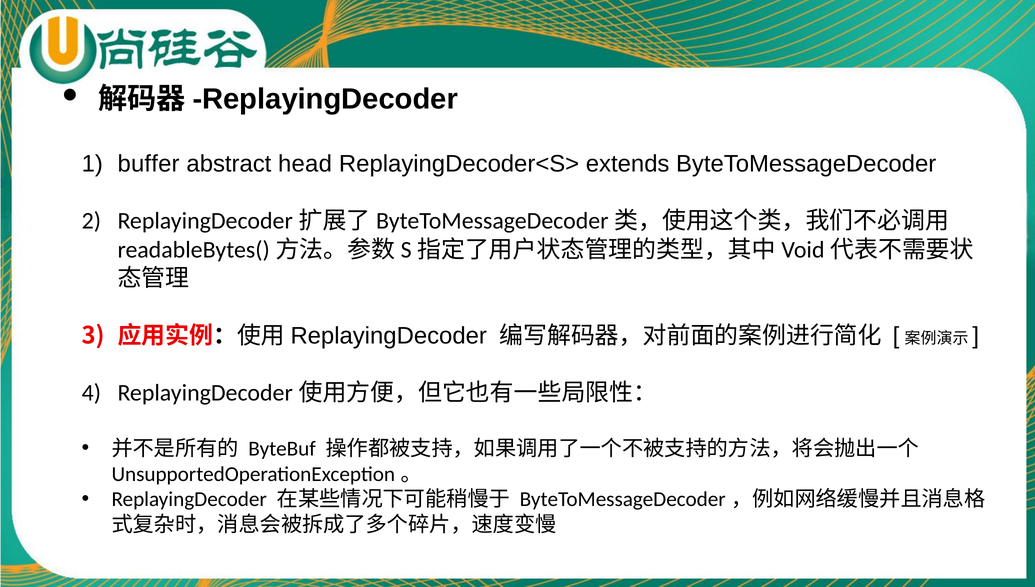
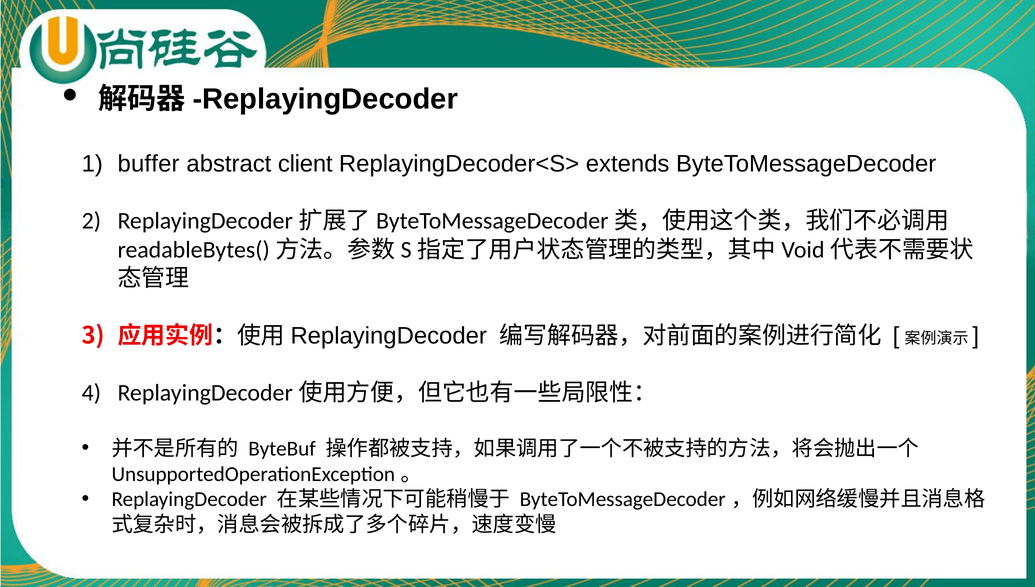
head: head -> client
